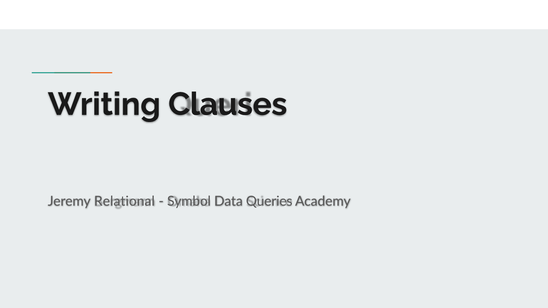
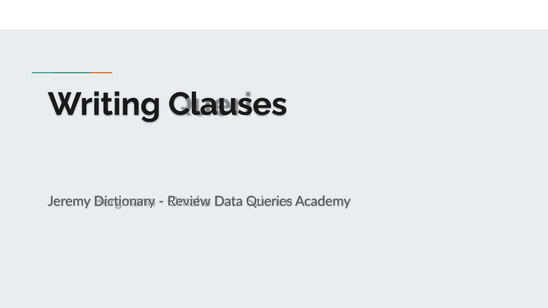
Relational: Relational -> Dictionary
Symbol: Symbol -> Review
